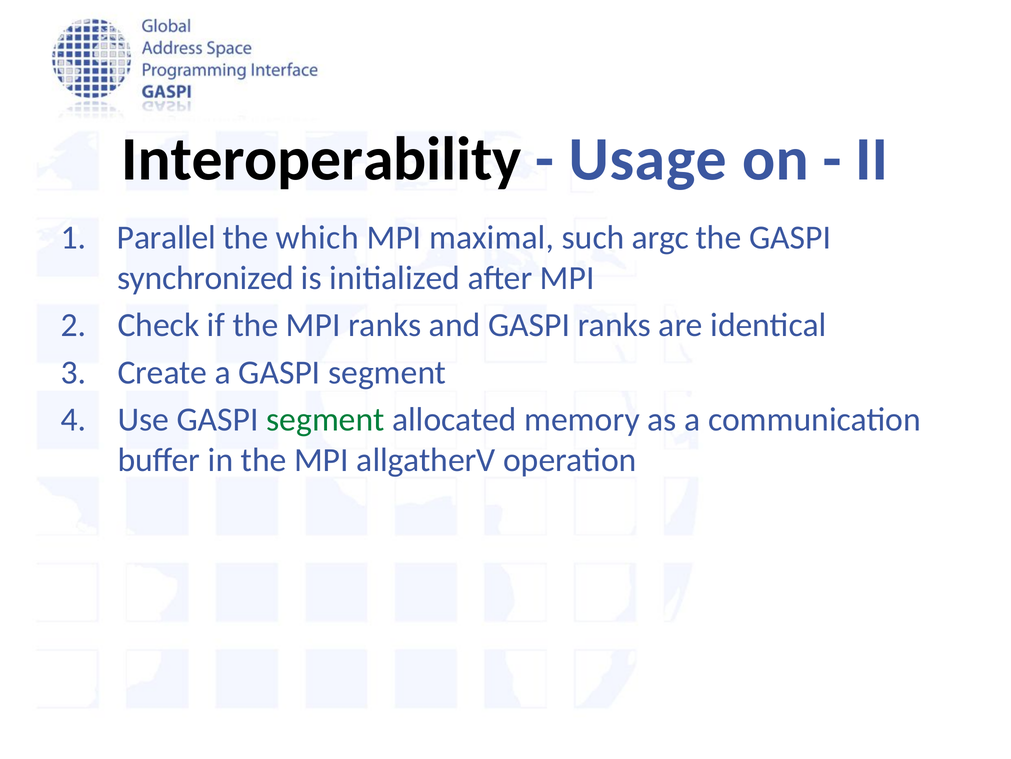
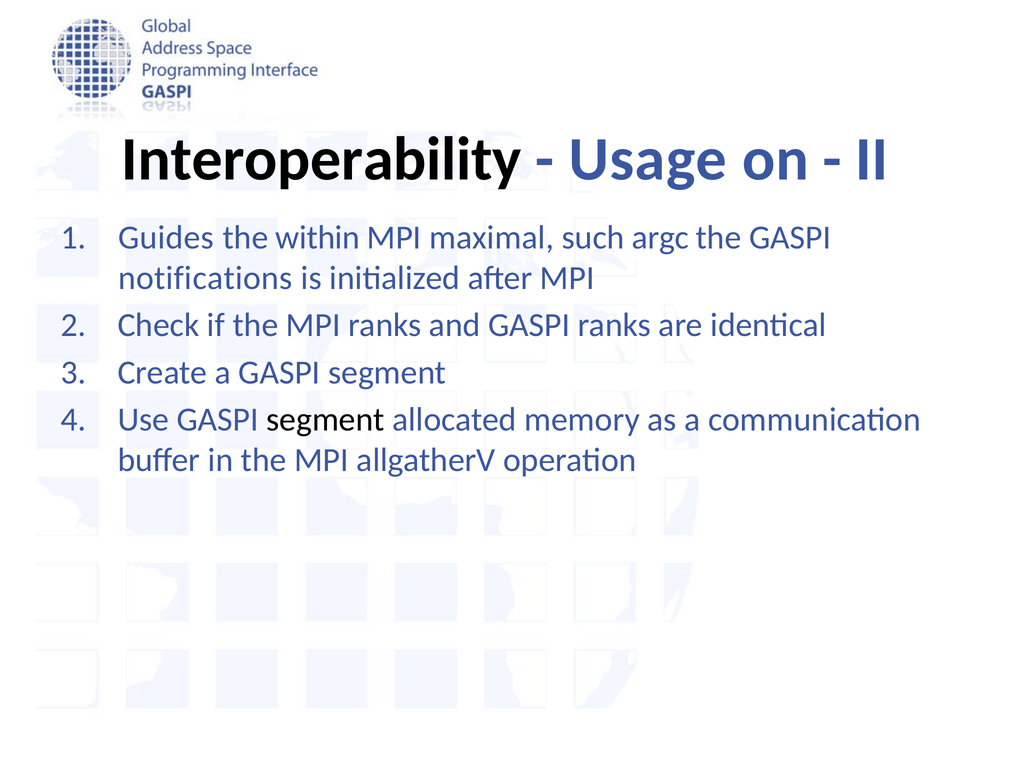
Parallel: Parallel -> Guides
which: which -> within
synchronized: synchronized -> notifications
segment at (325, 419) colour: green -> black
